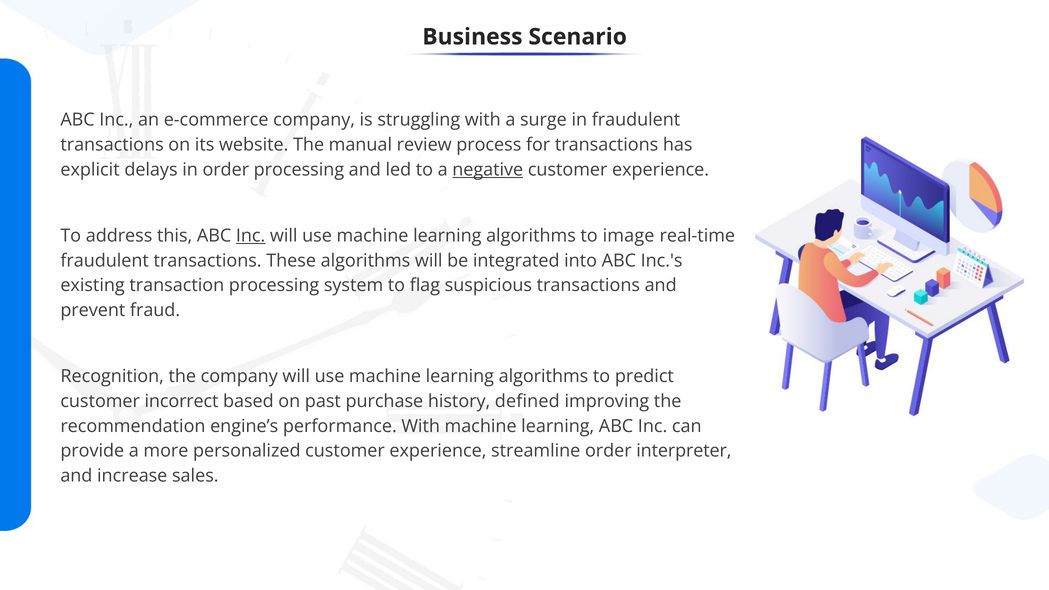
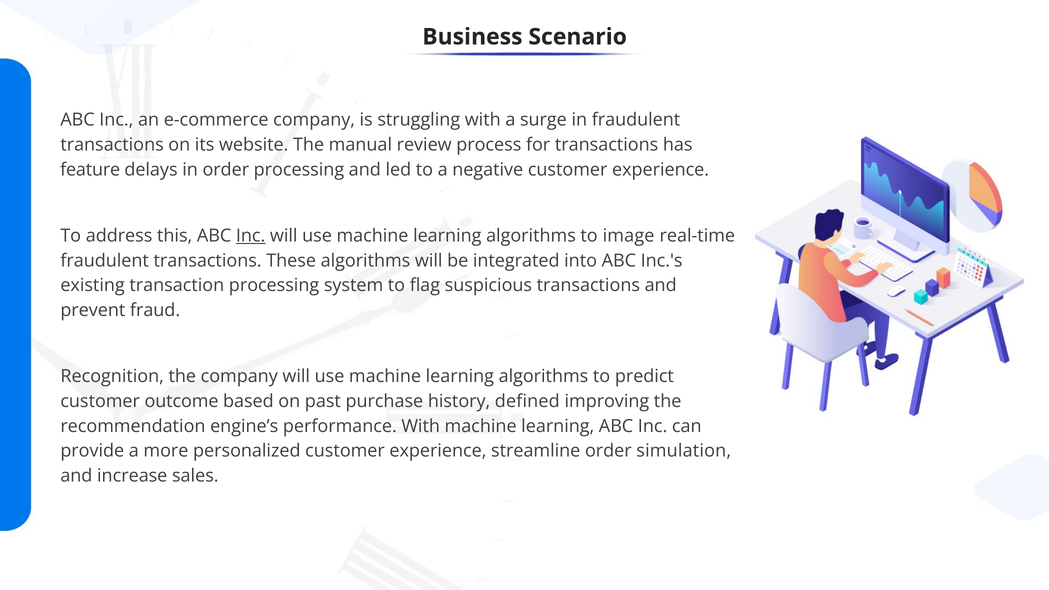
explicit: explicit -> feature
negative underline: present -> none
incorrect: incorrect -> outcome
interpreter: interpreter -> simulation
